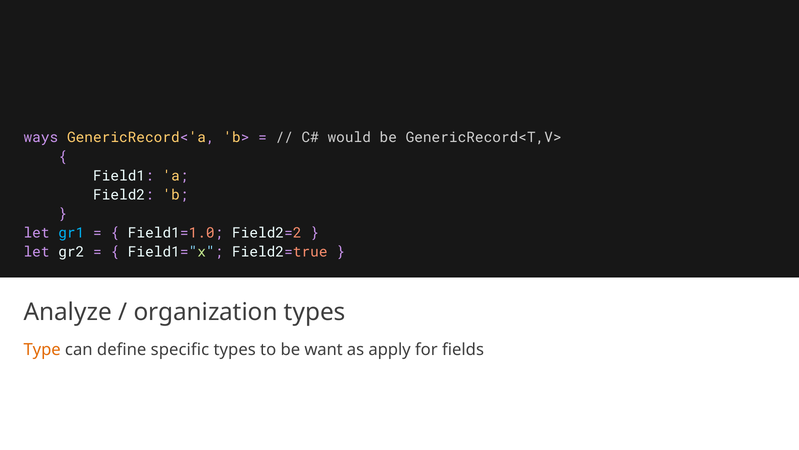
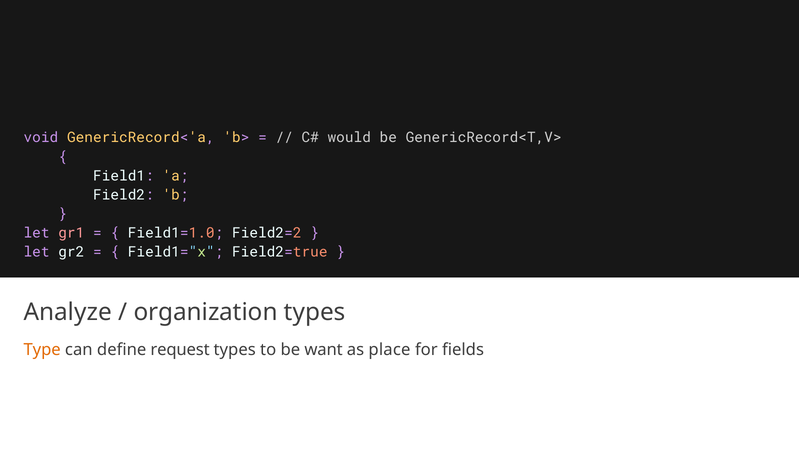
ways: ways -> void
gr1 colour: light blue -> pink
specific: specific -> request
apply: apply -> place
